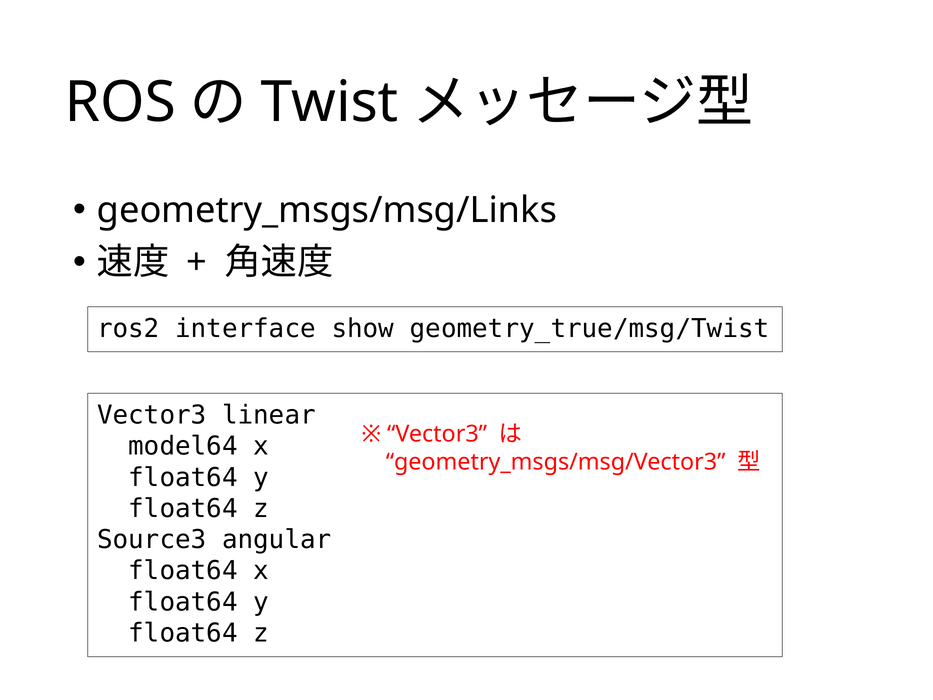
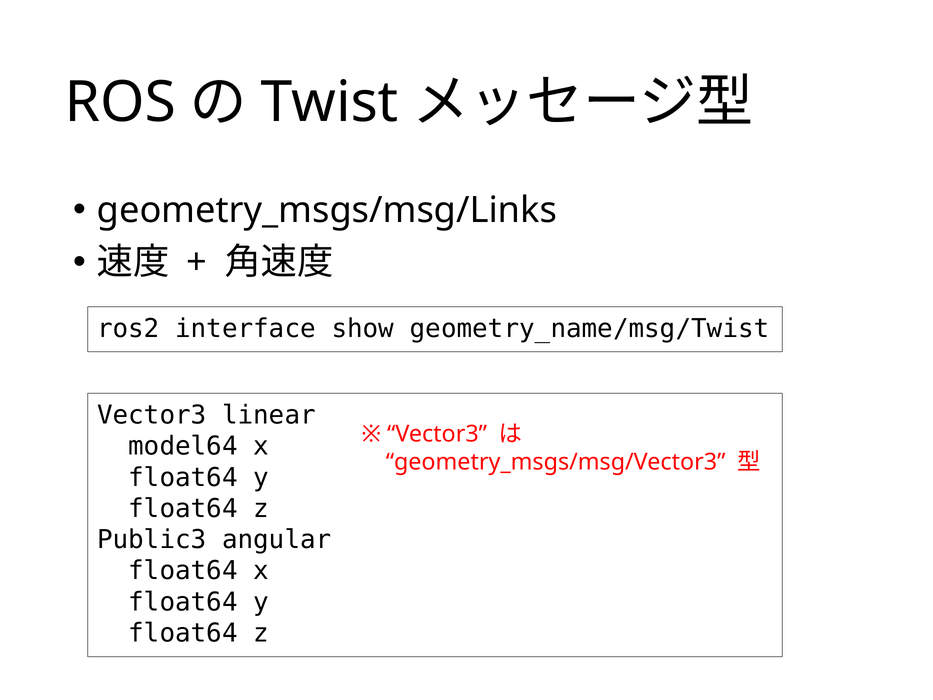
geometry_true/msg/Twist: geometry_true/msg/Twist -> geometry_name/msg/Twist
Source3: Source3 -> Public3
